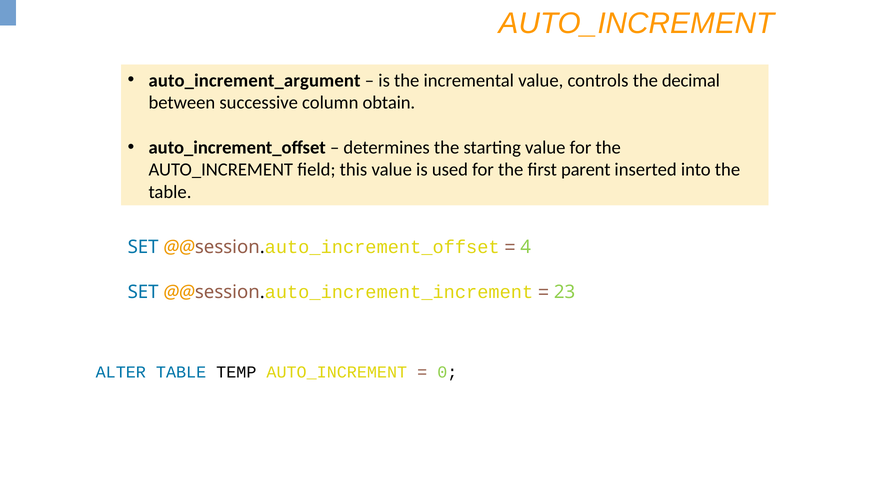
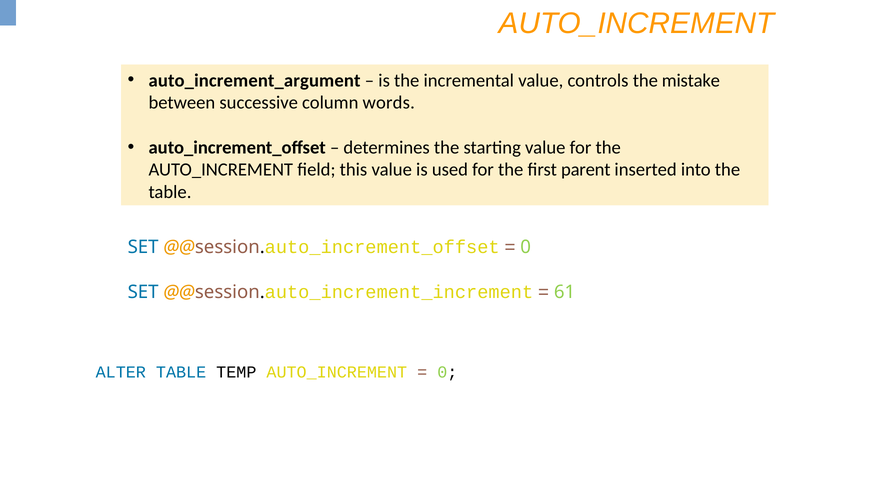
decimal: decimal -> mistake
obtain: obtain -> words
4 at (526, 247): 4 -> 0
23: 23 -> 61
